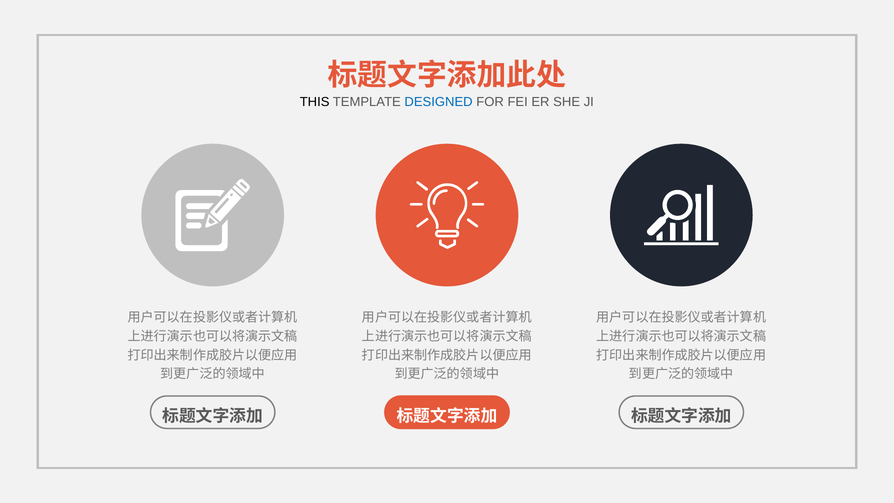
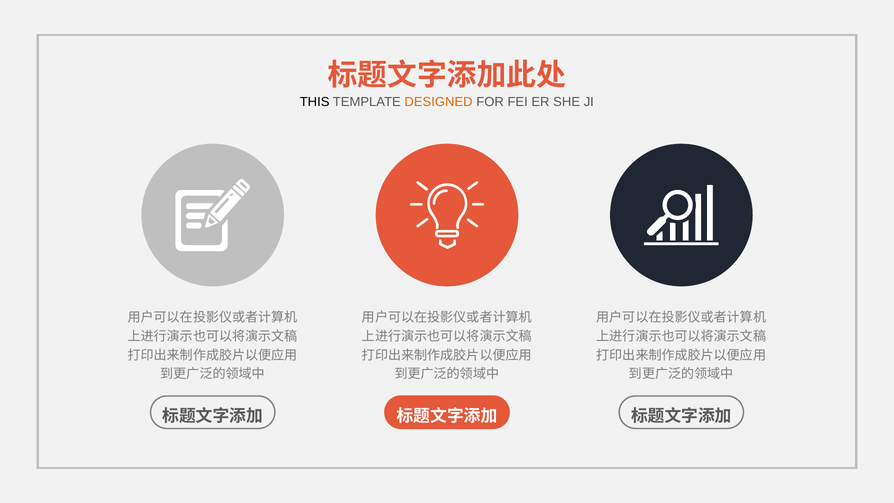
DESIGNED colour: blue -> orange
